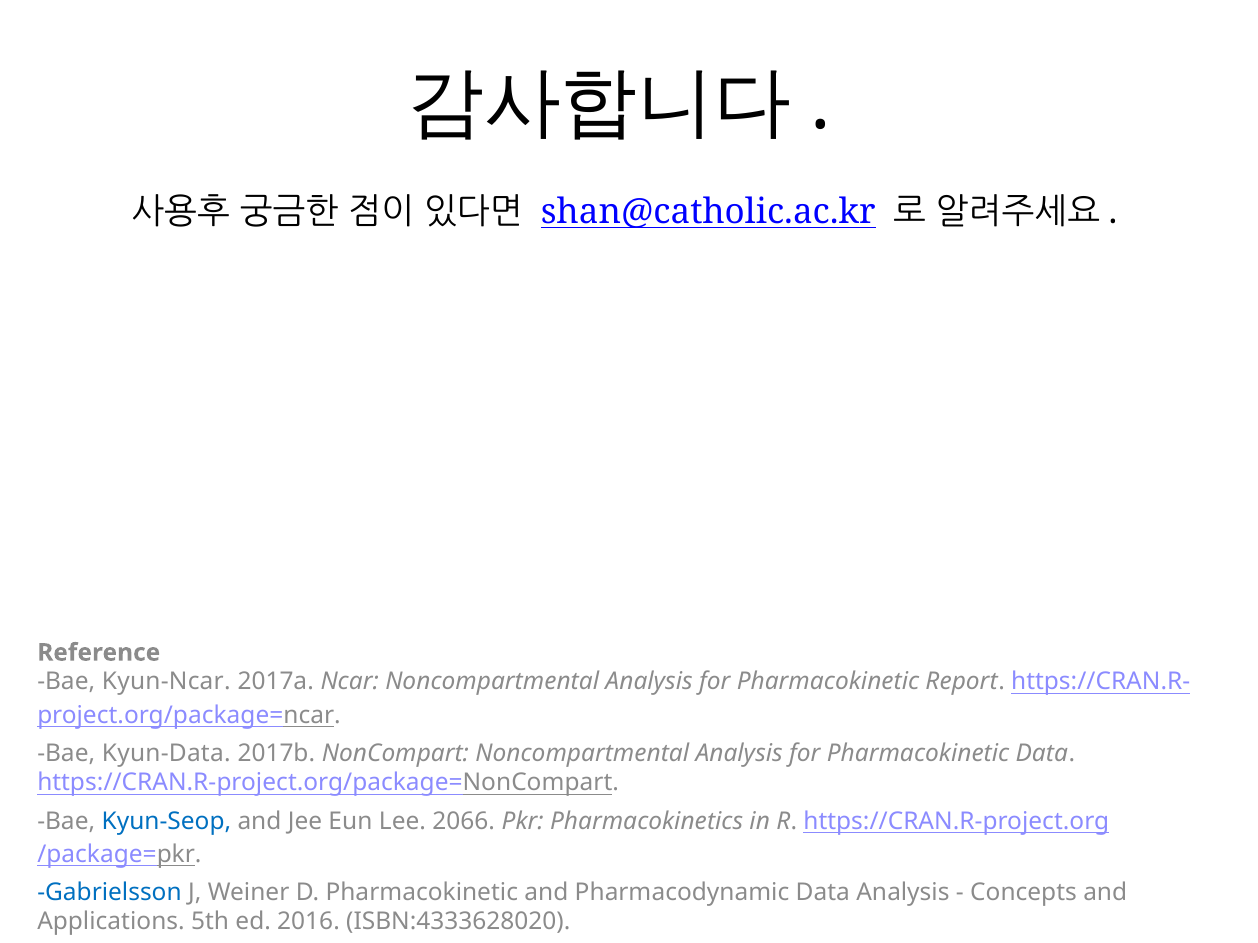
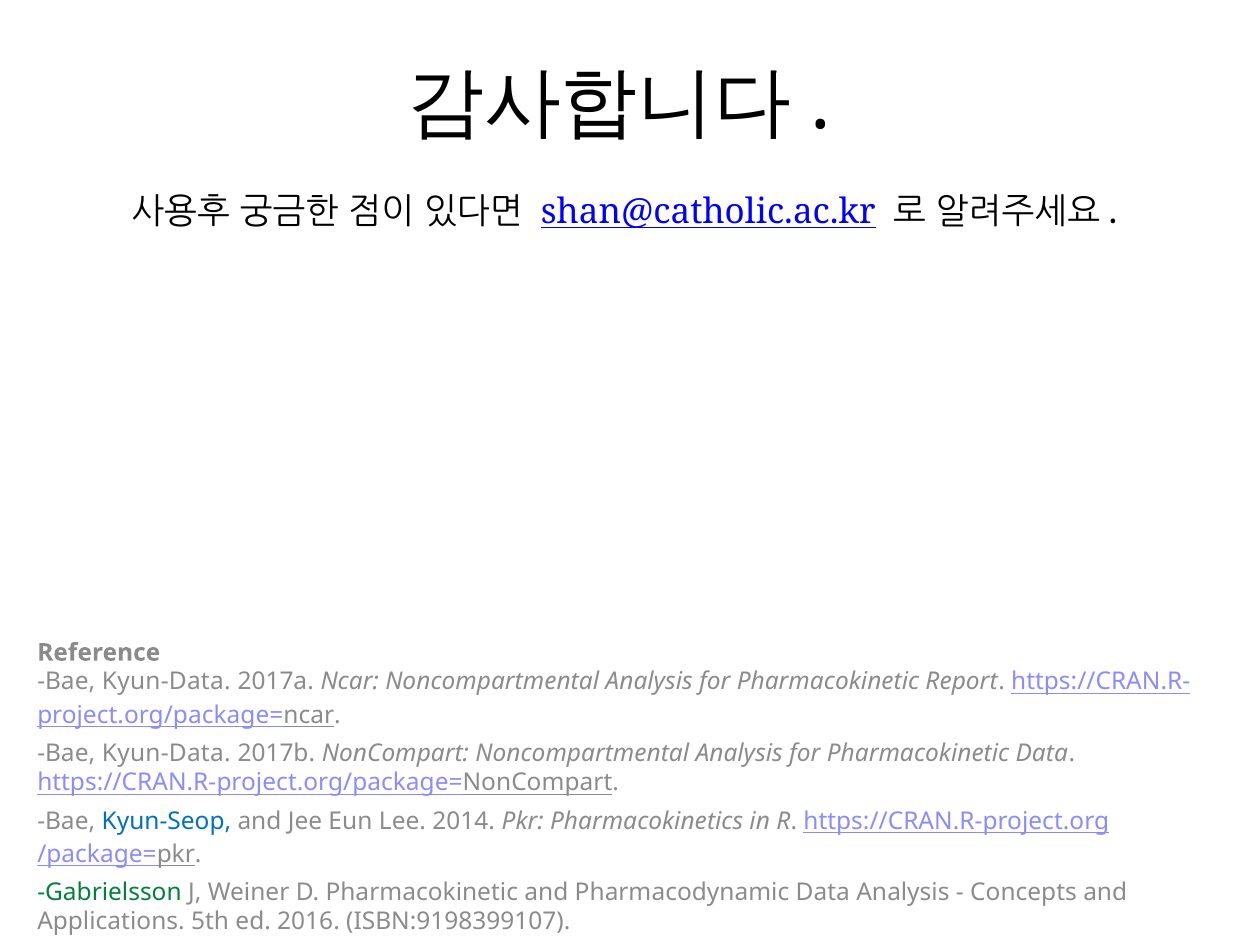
Kyun-Ncar at (166, 682): Kyun-Ncar -> Kyun-Data
2066: 2066 -> 2014
Gabrielsson colour: blue -> green
ISBN:4333628020: ISBN:4333628020 -> ISBN:9198399107
